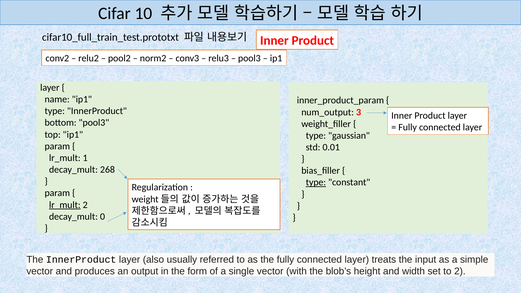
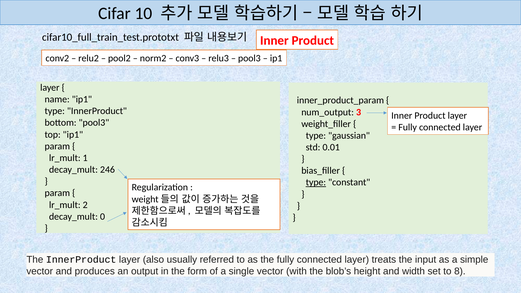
268: 268 -> 246
lr_mult at (65, 205) underline: present -> none
to 2: 2 -> 8
